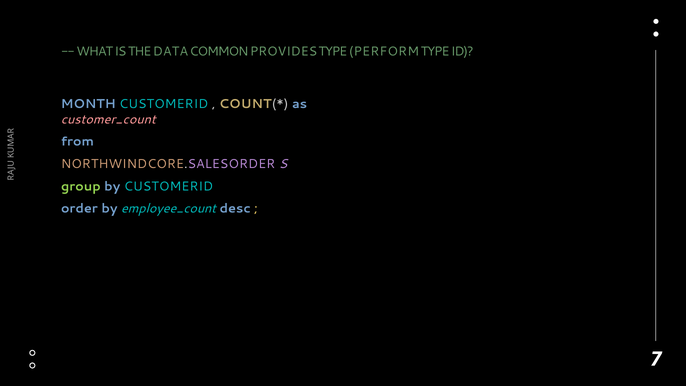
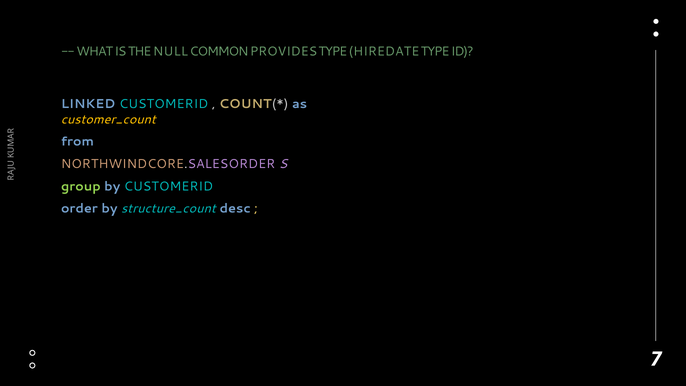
DATA: DATA -> NULL
PERFORM: PERFORM -> HIREDATE
MONTH: MONTH -> LINKED
customer_count colour: pink -> yellow
employee_count: employee_count -> structure_count
